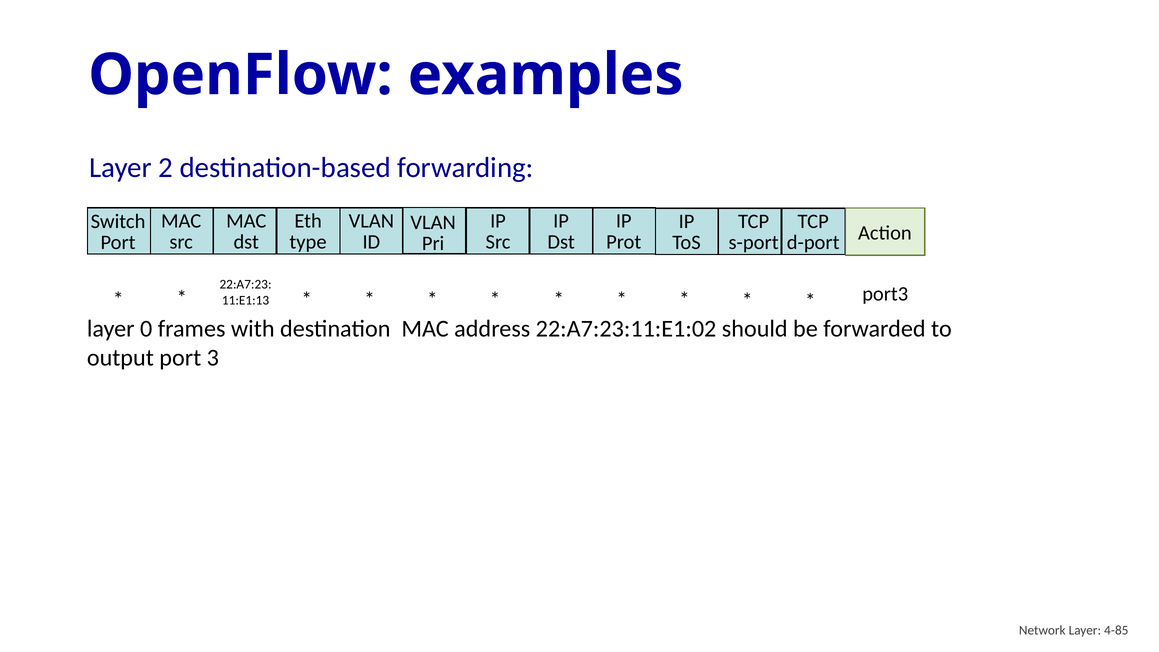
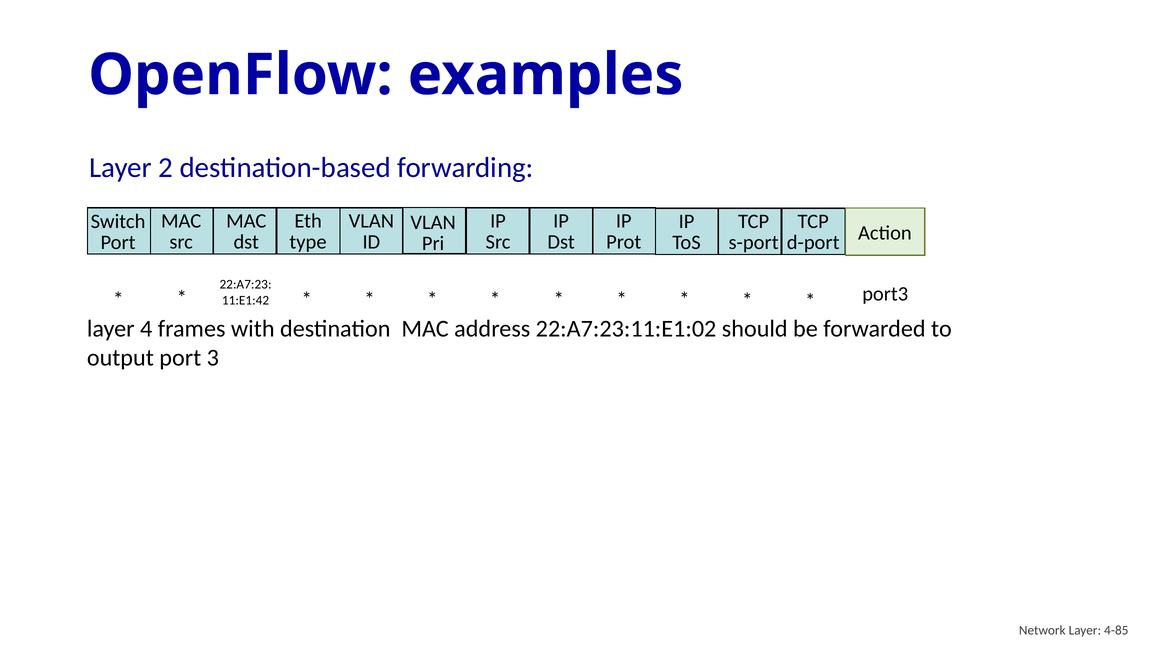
11:E1:13: 11:E1:13 -> 11:E1:42
0: 0 -> 4
